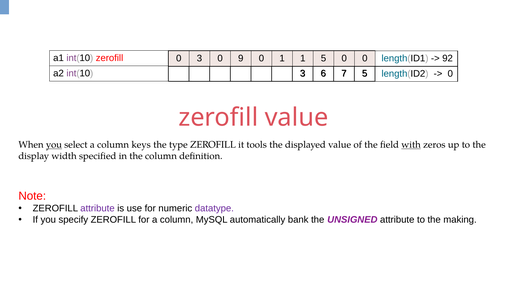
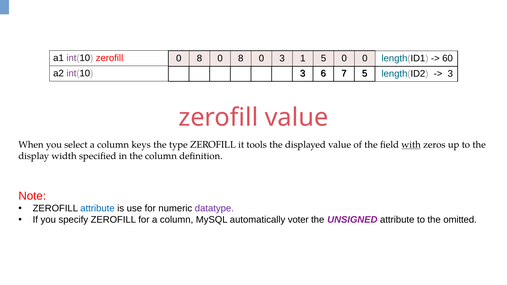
3 at (199, 58): 3 -> 8
9 at (241, 58): 9 -> 8
0 1: 1 -> 3
92: 92 -> 60
0 at (450, 74): 0 -> 3
you at (54, 145) underline: present -> none
attribute at (97, 209) colour: purple -> blue
bank: bank -> voter
making: making -> omitted
